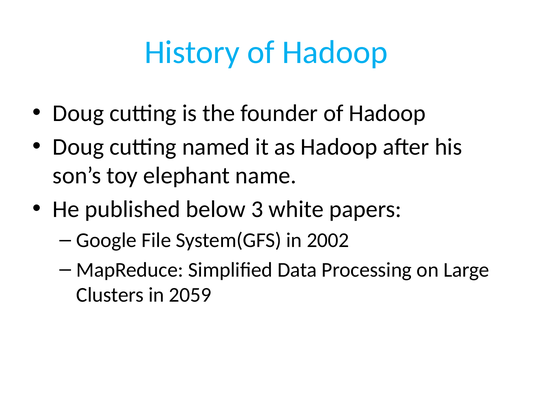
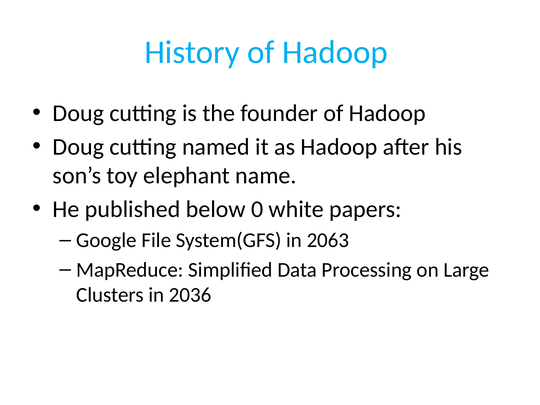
3: 3 -> 0
2002: 2002 -> 2063
2059: 2059 -> 2036
